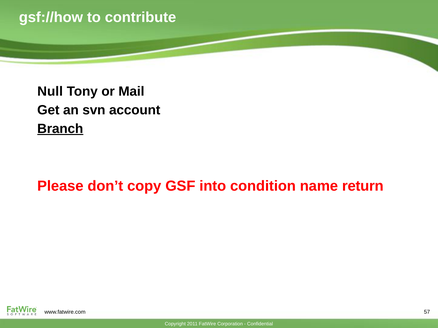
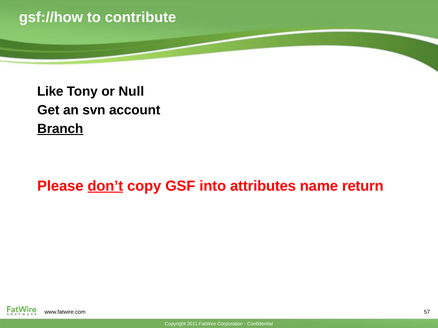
Null: Null -> Like
Mail: Mail -> Null
don’t underline: none -> present
condition: condition -> attributes
